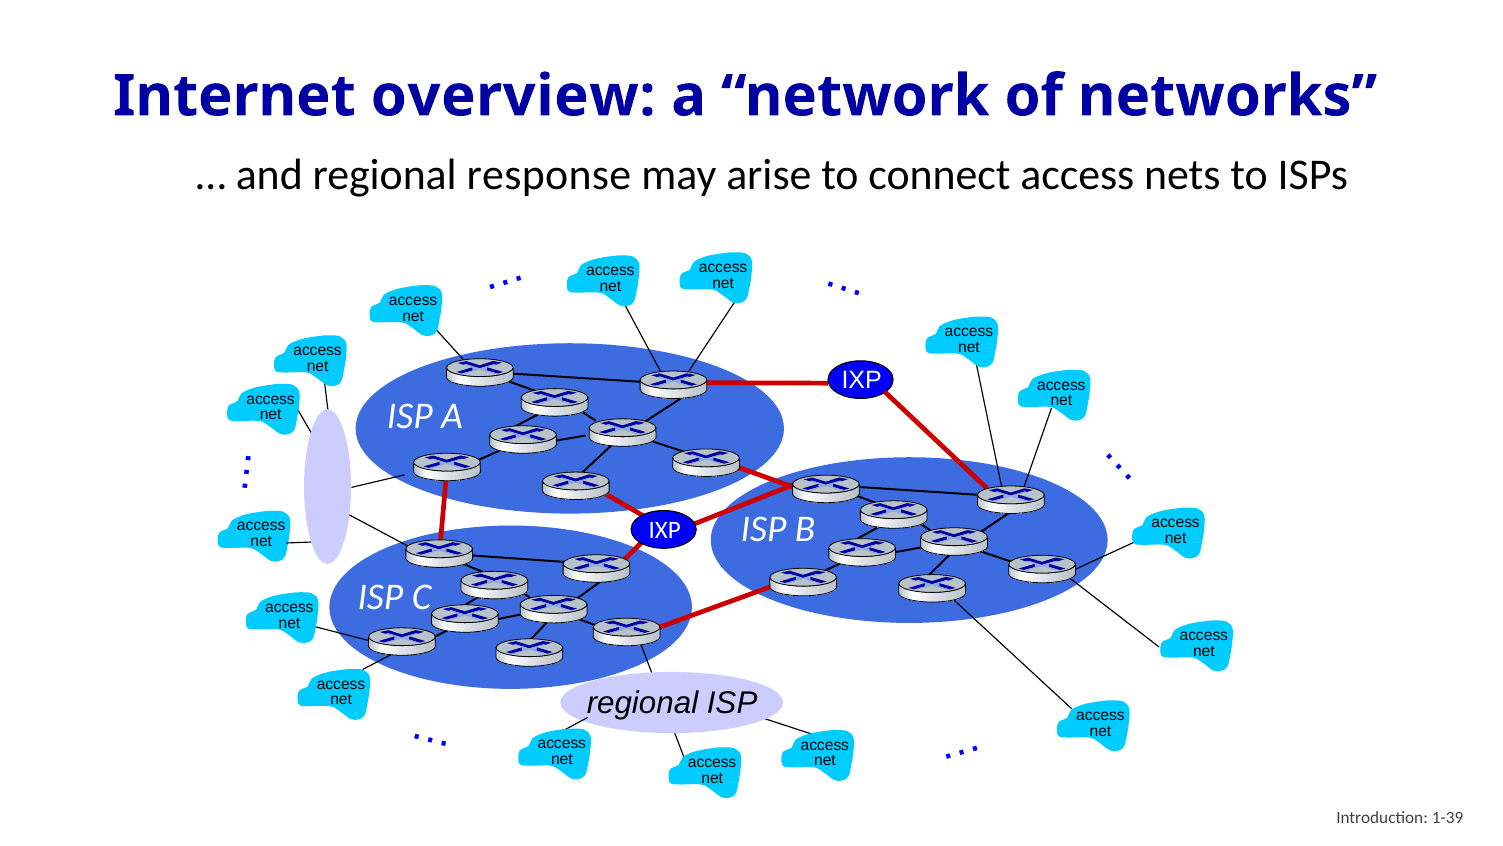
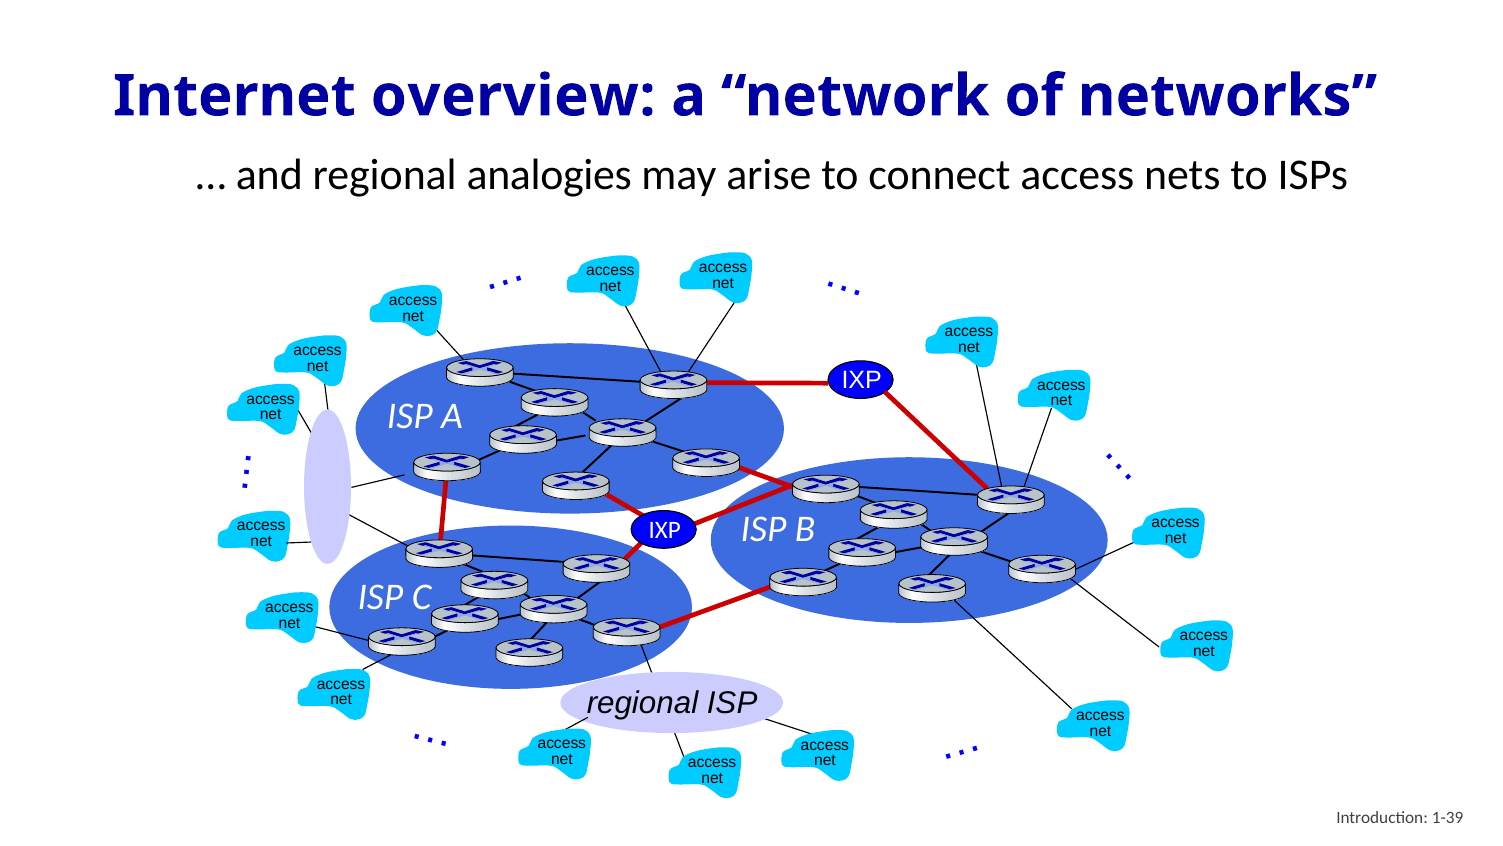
response: response -> analogies
